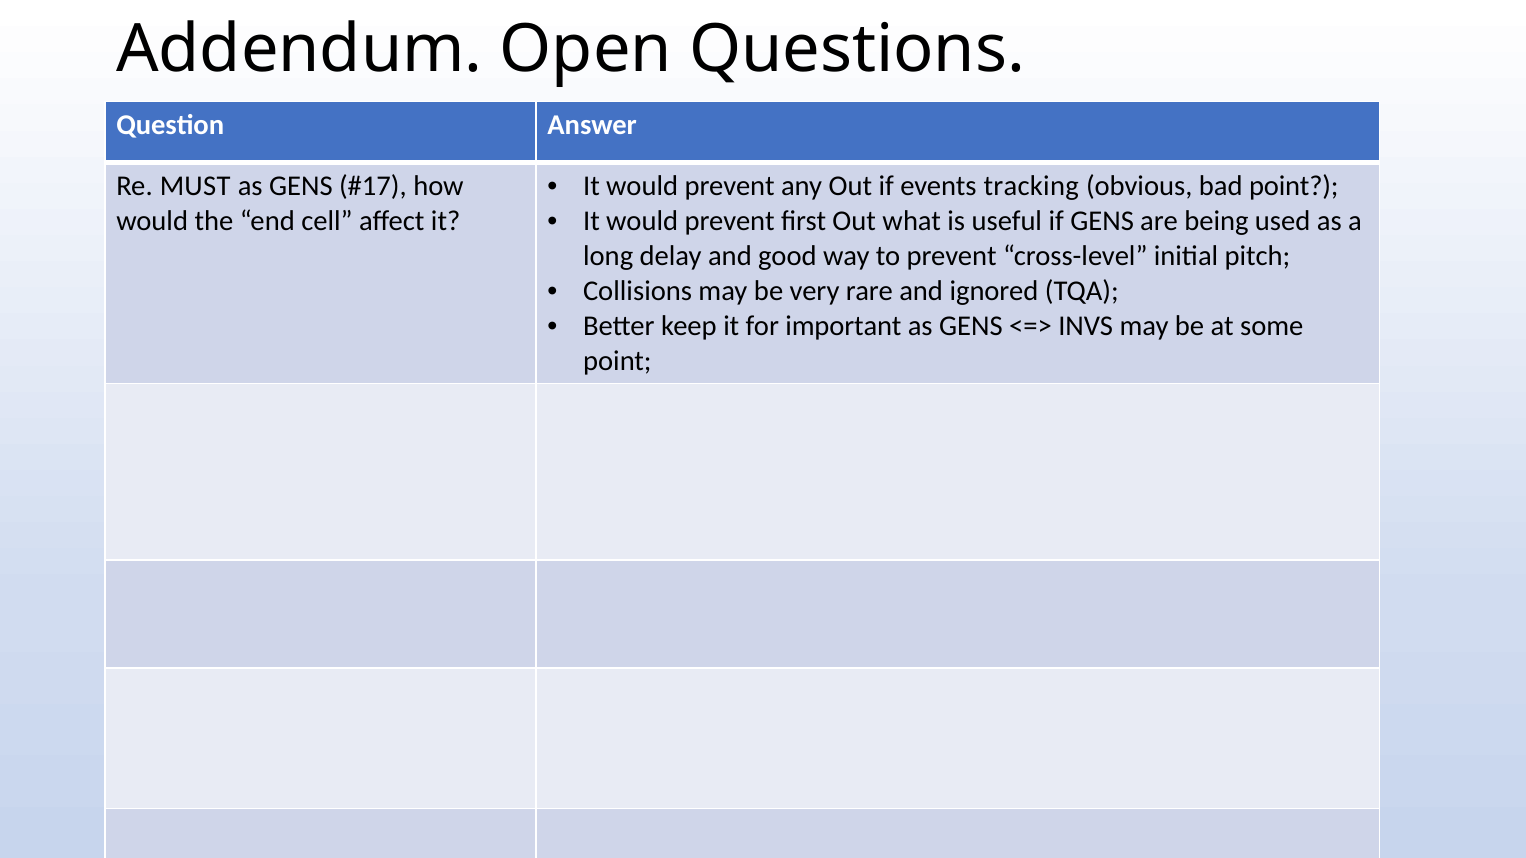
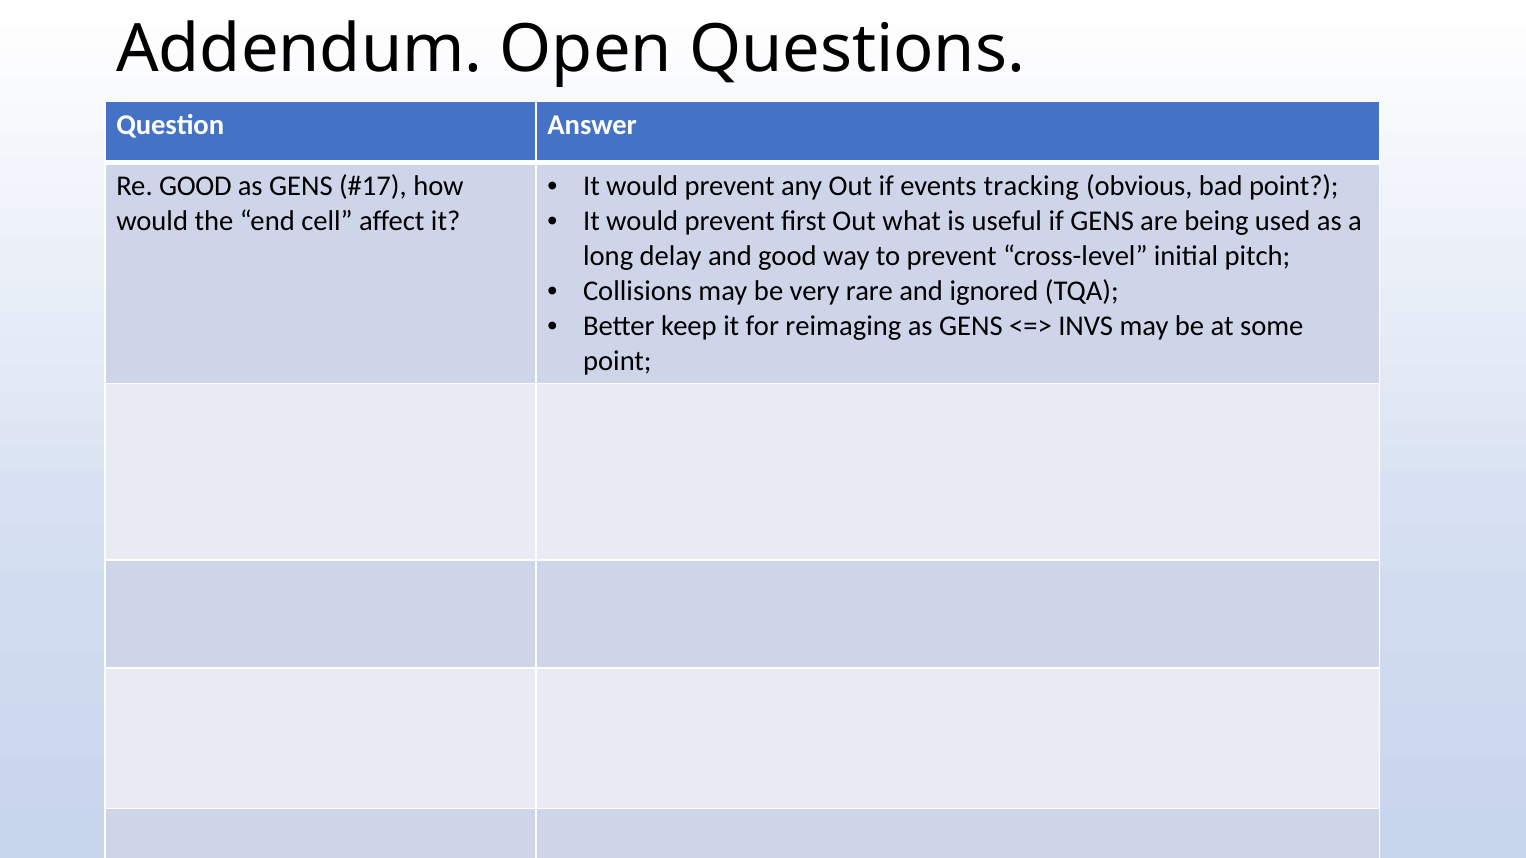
Re MUST: MUST -> GOOD
important: important -> reimaging
